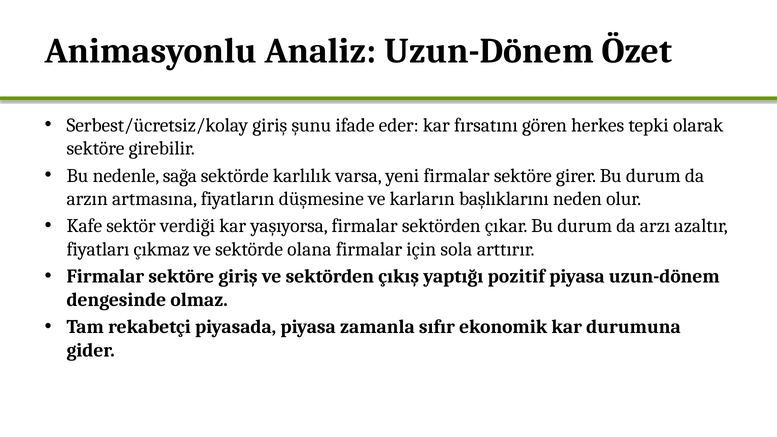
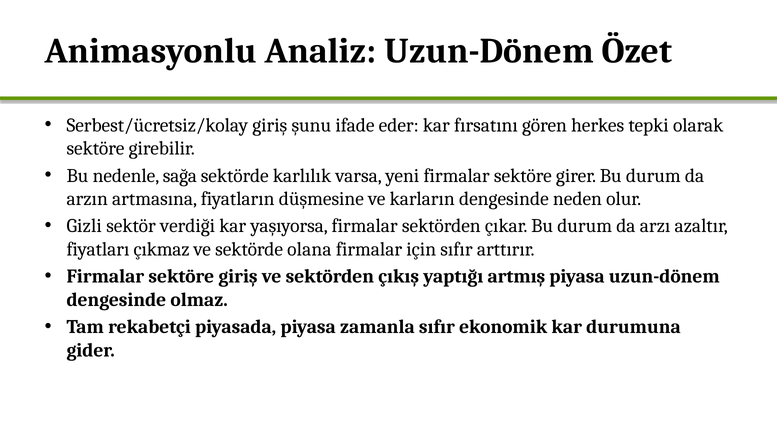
karların başlıklarını: başlıklarını -> dengesinde
Kafe: Kafe -> Gizli
için sola: sola -> sıfır
pozitif: pozitif -> artmış
